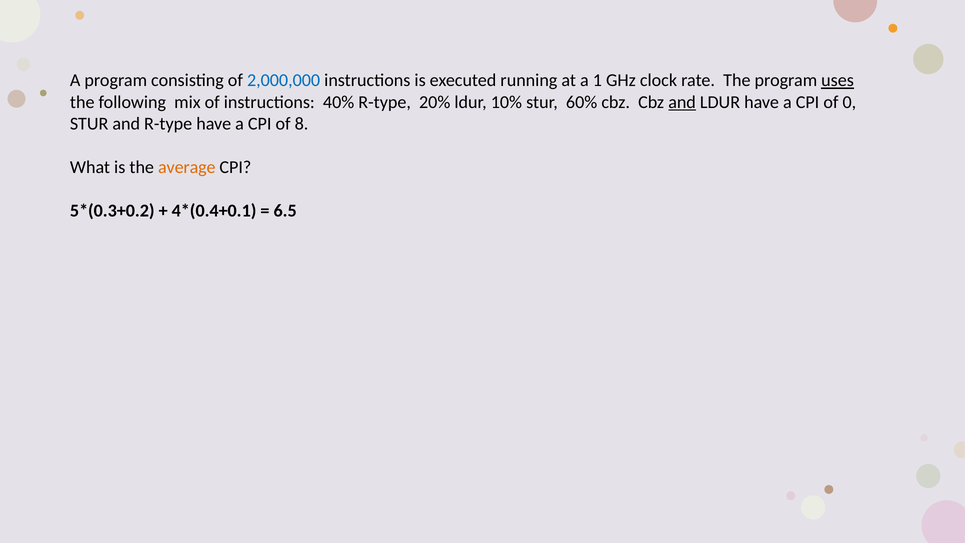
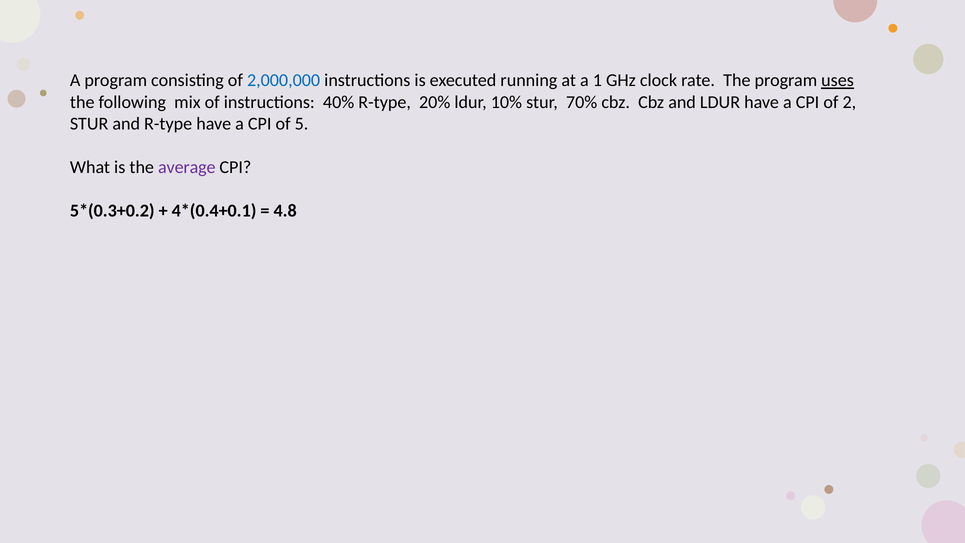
60%: 60% -> 70%
and at (682, 102) underline: present -> none
0: 0 -> 2
8: 8 -> 5
average colour: orange -> purple
6.5: 6.5 -> 4.8
